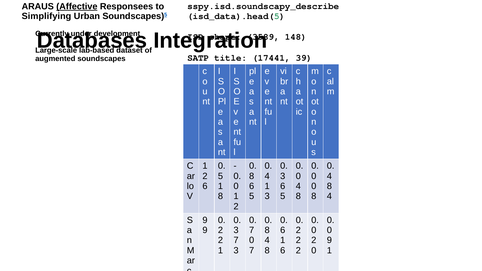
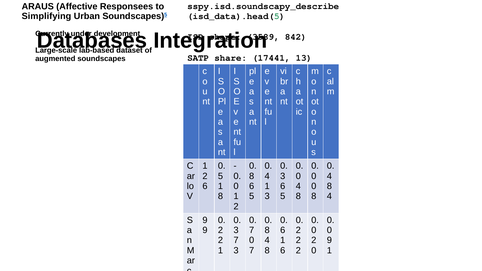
Affective underline: present -> none
148: 148 -> 842
title: title -> share
39: 39 -> 13
